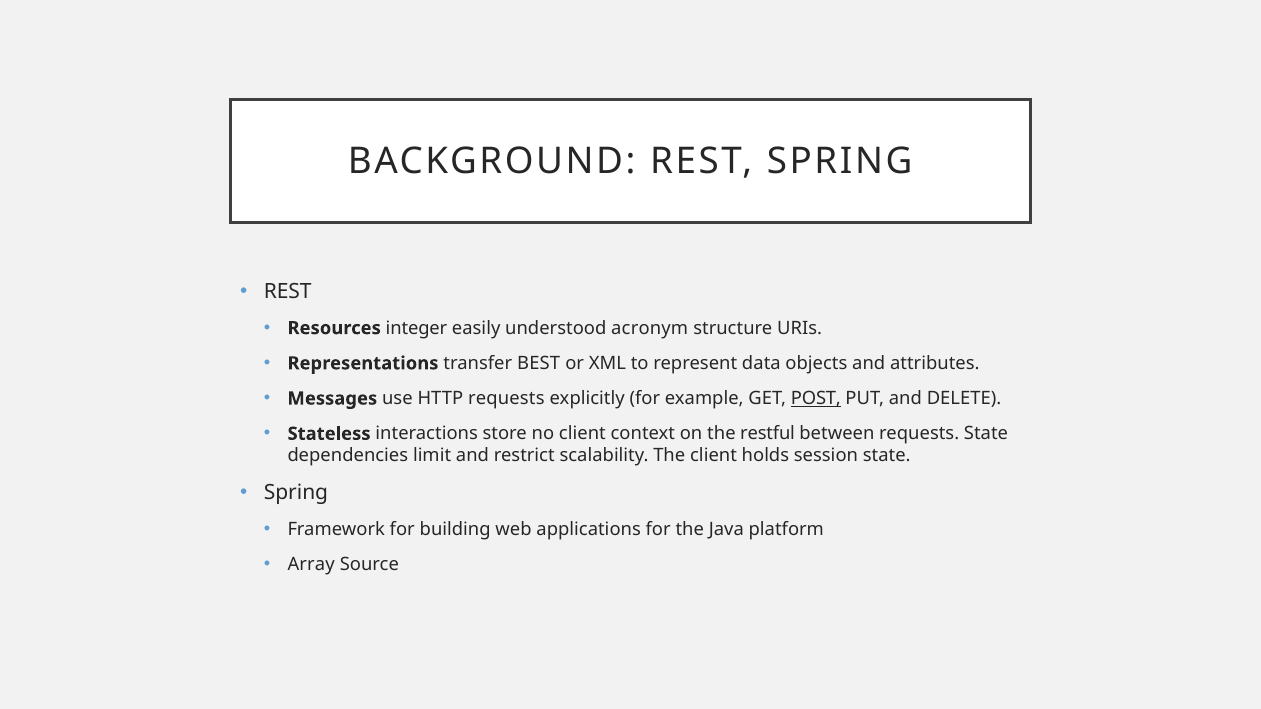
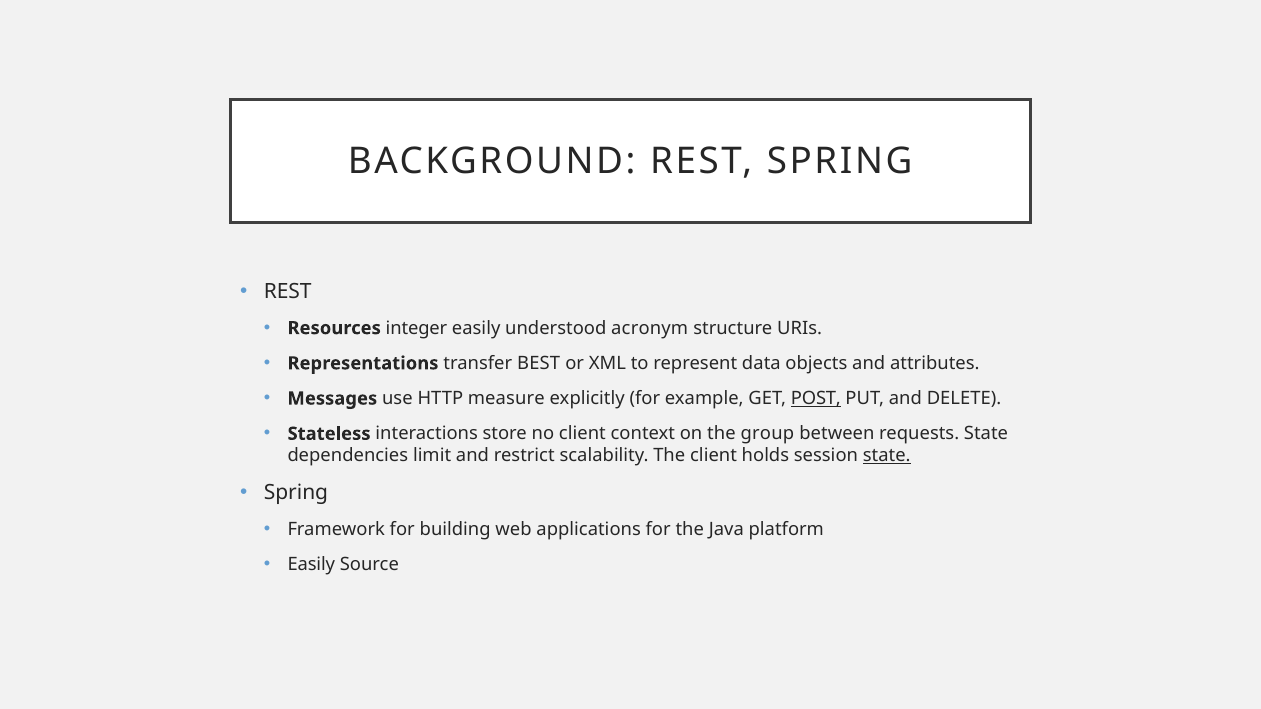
HTTP requests: requests -> measure
restful: restful -> group
state at (887, 456) underline: none -> present
Array at (311, 565): Array -> Easily
